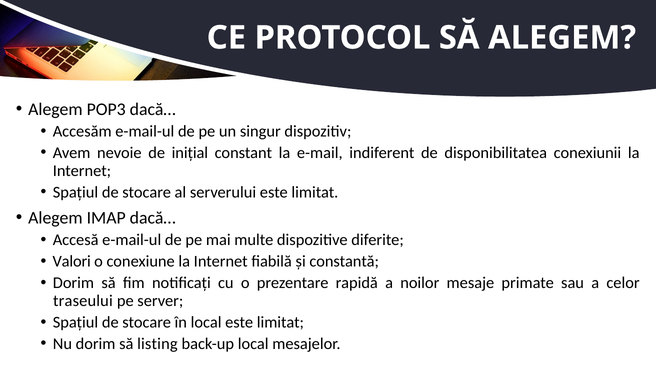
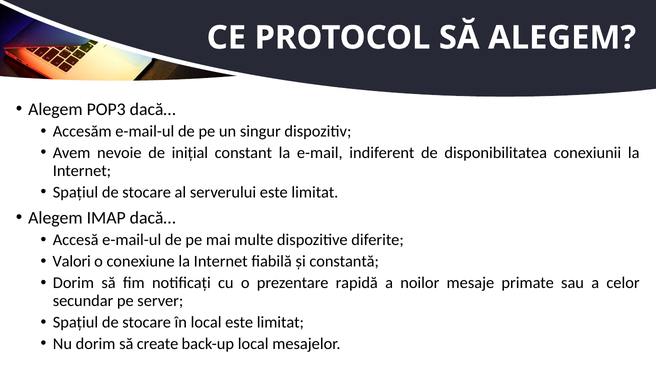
traseului: traseului -> secundar
listing: listing -> create
